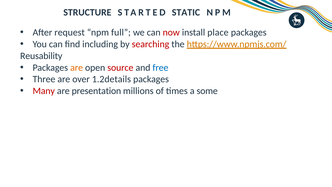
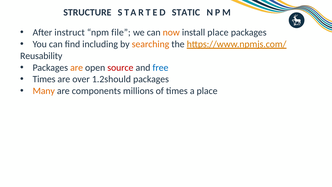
request: request -> instruct
full: full -> file
now colour: red -> orange
searching colour: red -> orange
Three at (44, 79): Three -> Times
1.2details: 1.2details -> 1.2should
Many colour: red -> orange
presentation: presentation -> components
a some: some -> place
